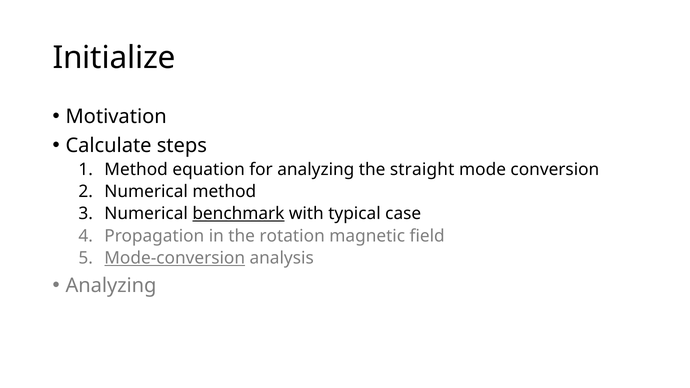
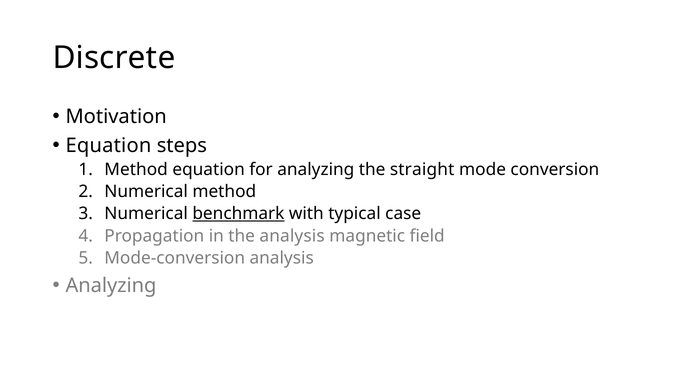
Initialize: Initialize -> Discrete
Calculate at (109, 146): Calculate -> Equation
the rotation: rotation -> analysis
Mode-conversion underline: present -> none
